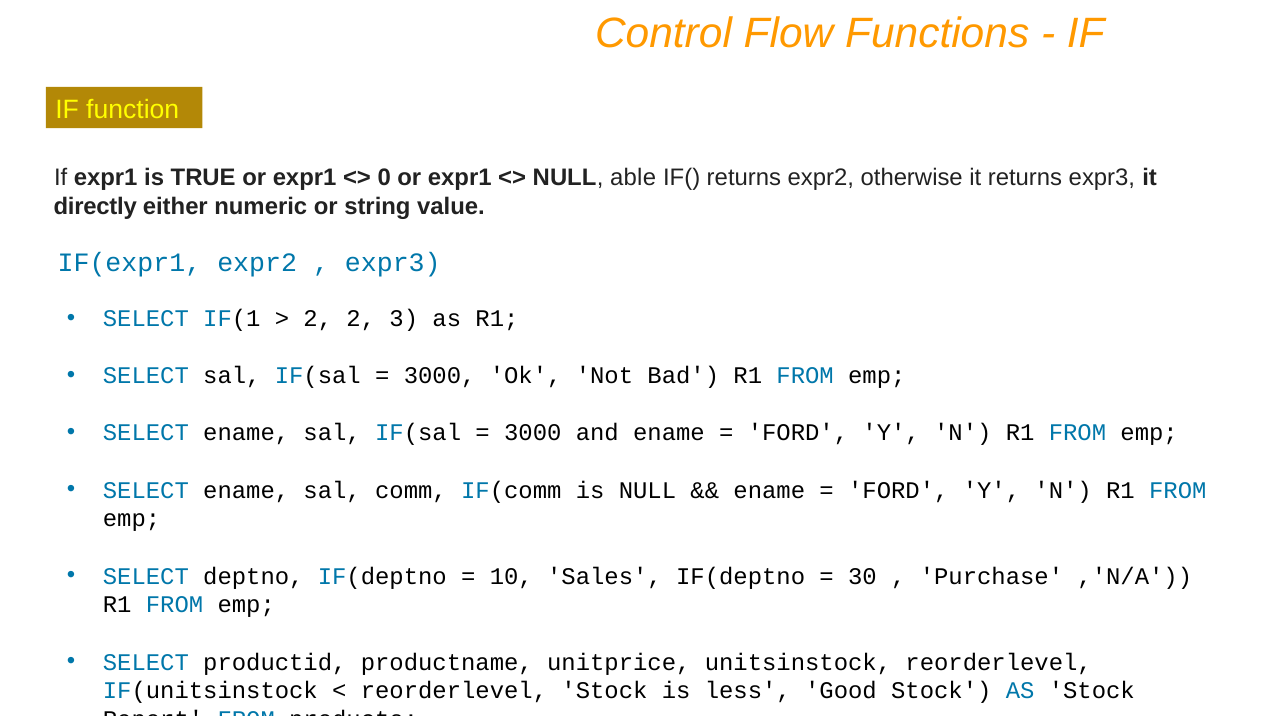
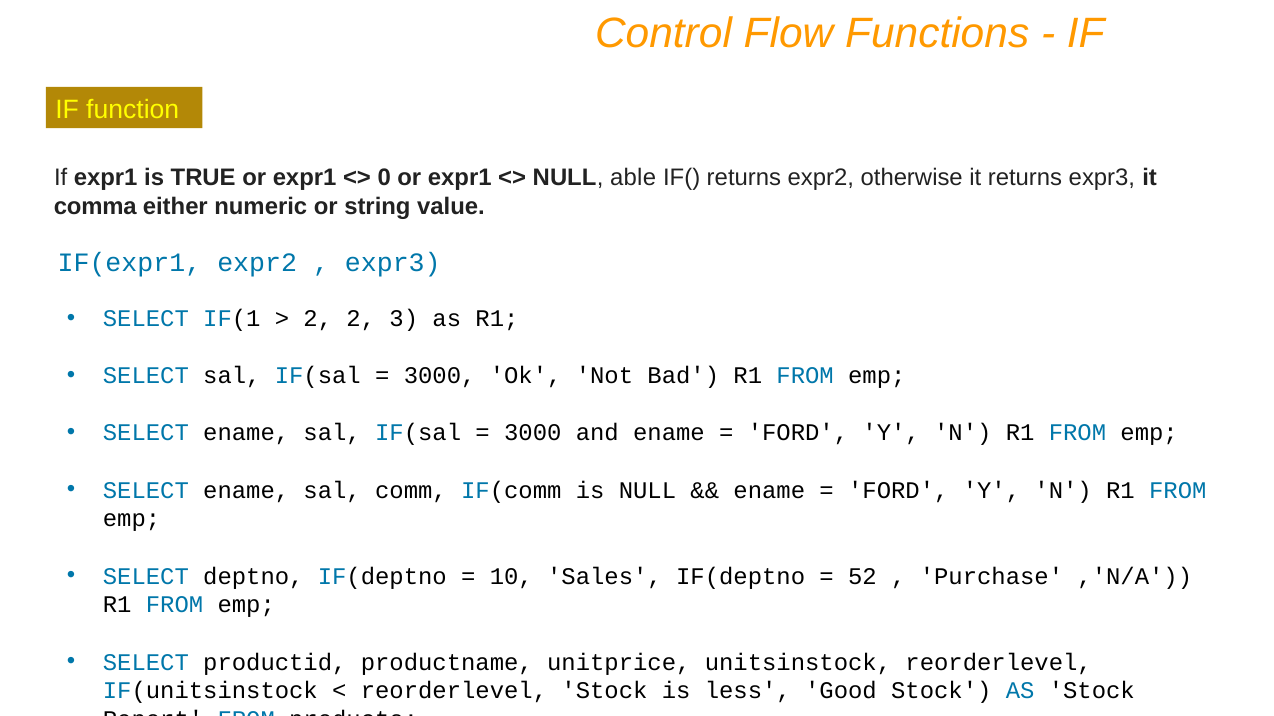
directly: directly -> comma
30: 30 -> 52
